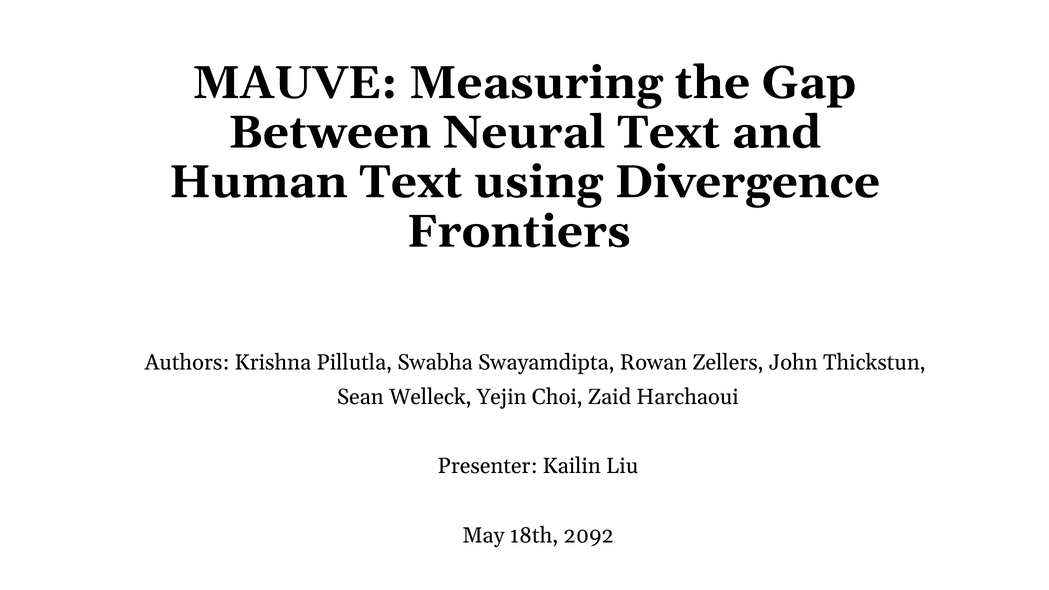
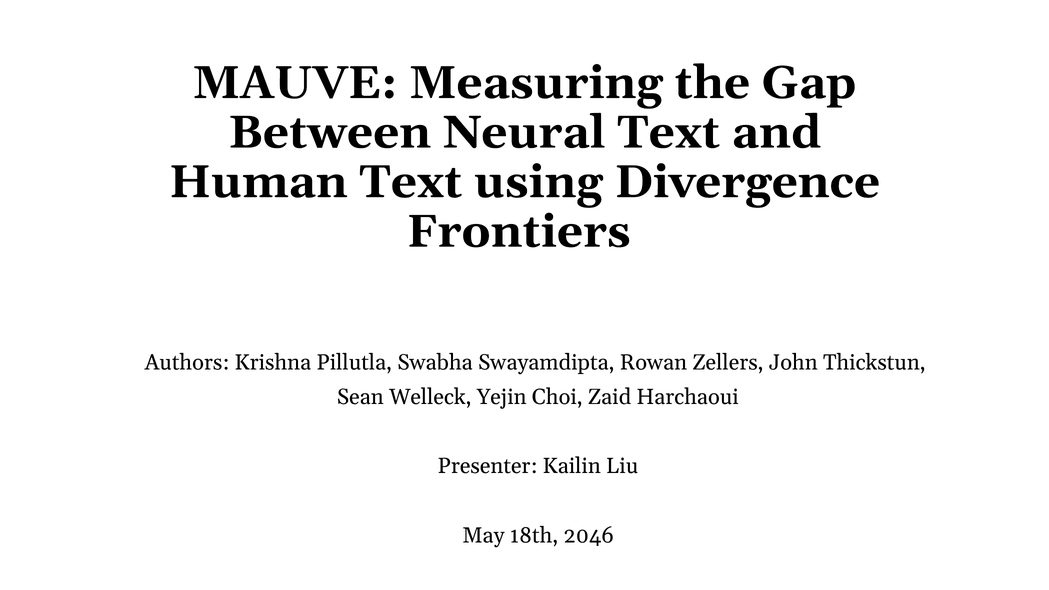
2092: 2092 -> 2046
